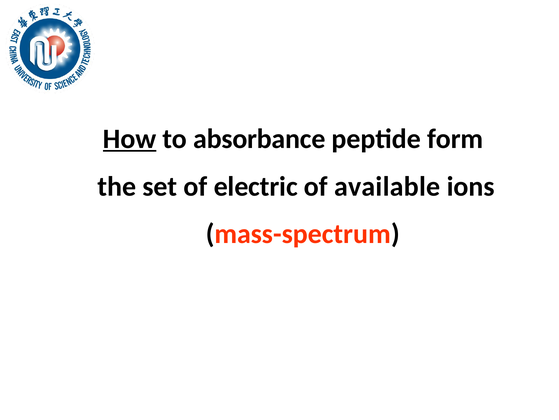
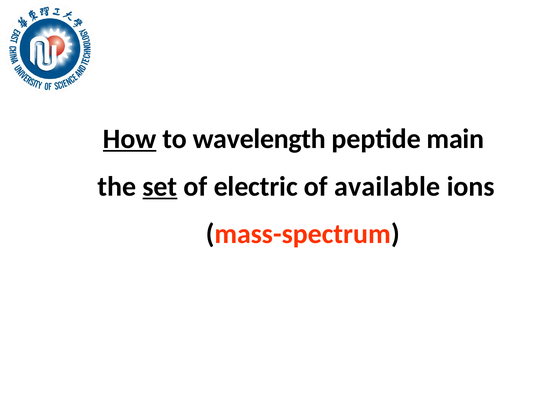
absorbance: absorbance -> wavelength
form: form -> main
set underline: none -> present
